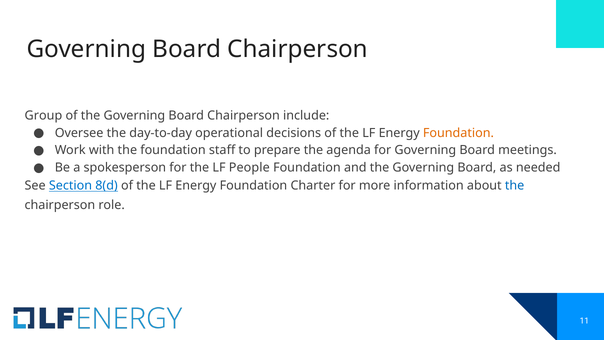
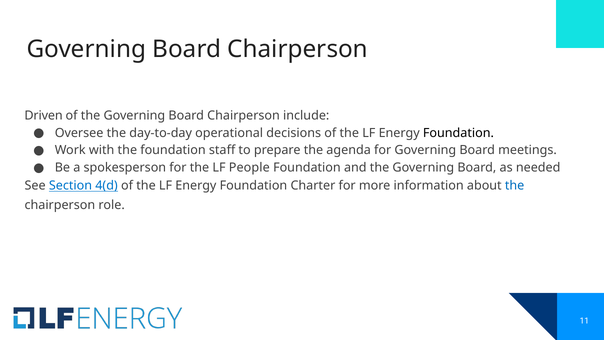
Group: Group -> Driven
Foundation at (458, 133) colour: orange -> black
8(d: 8(d -> 4(d
